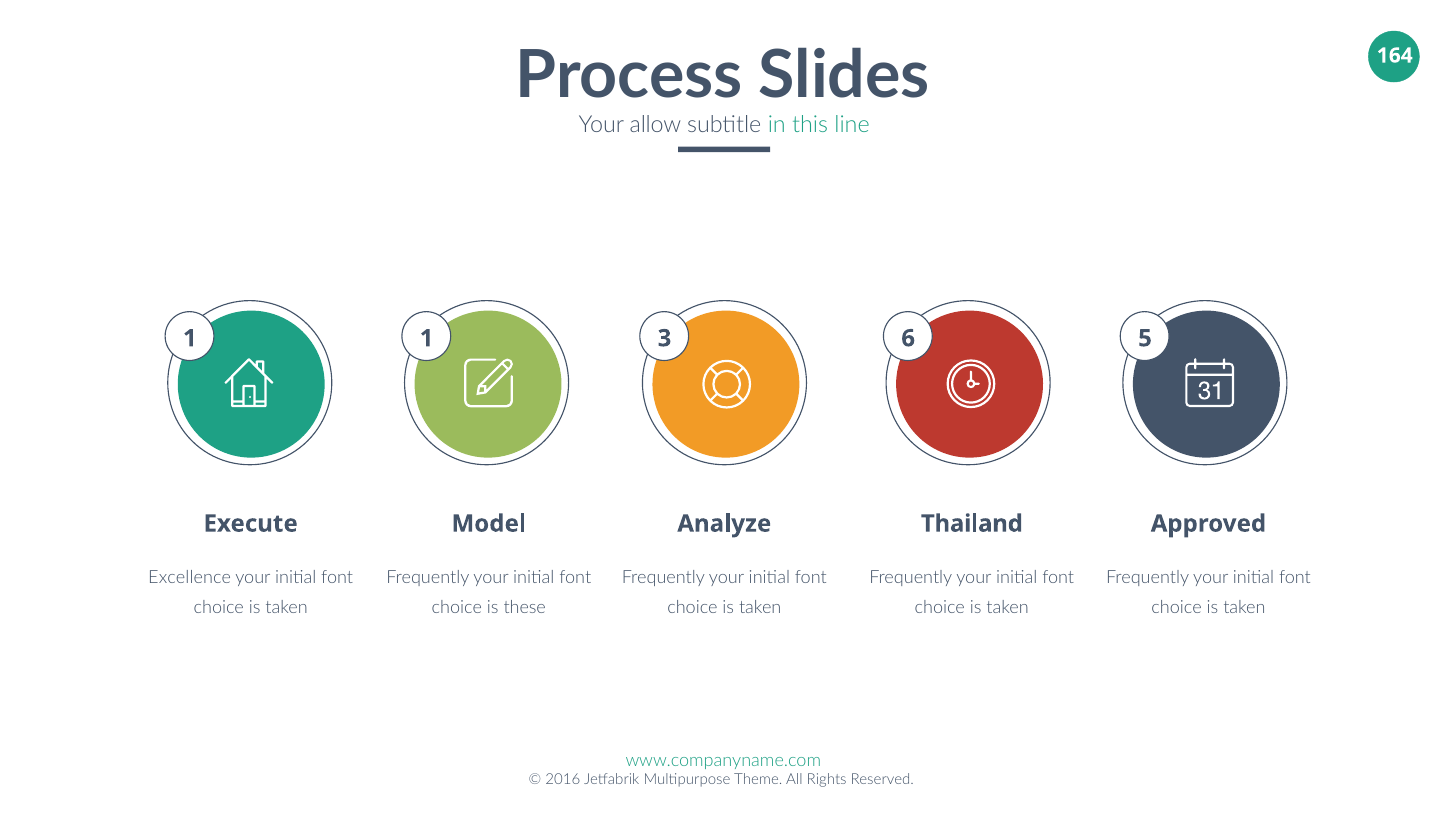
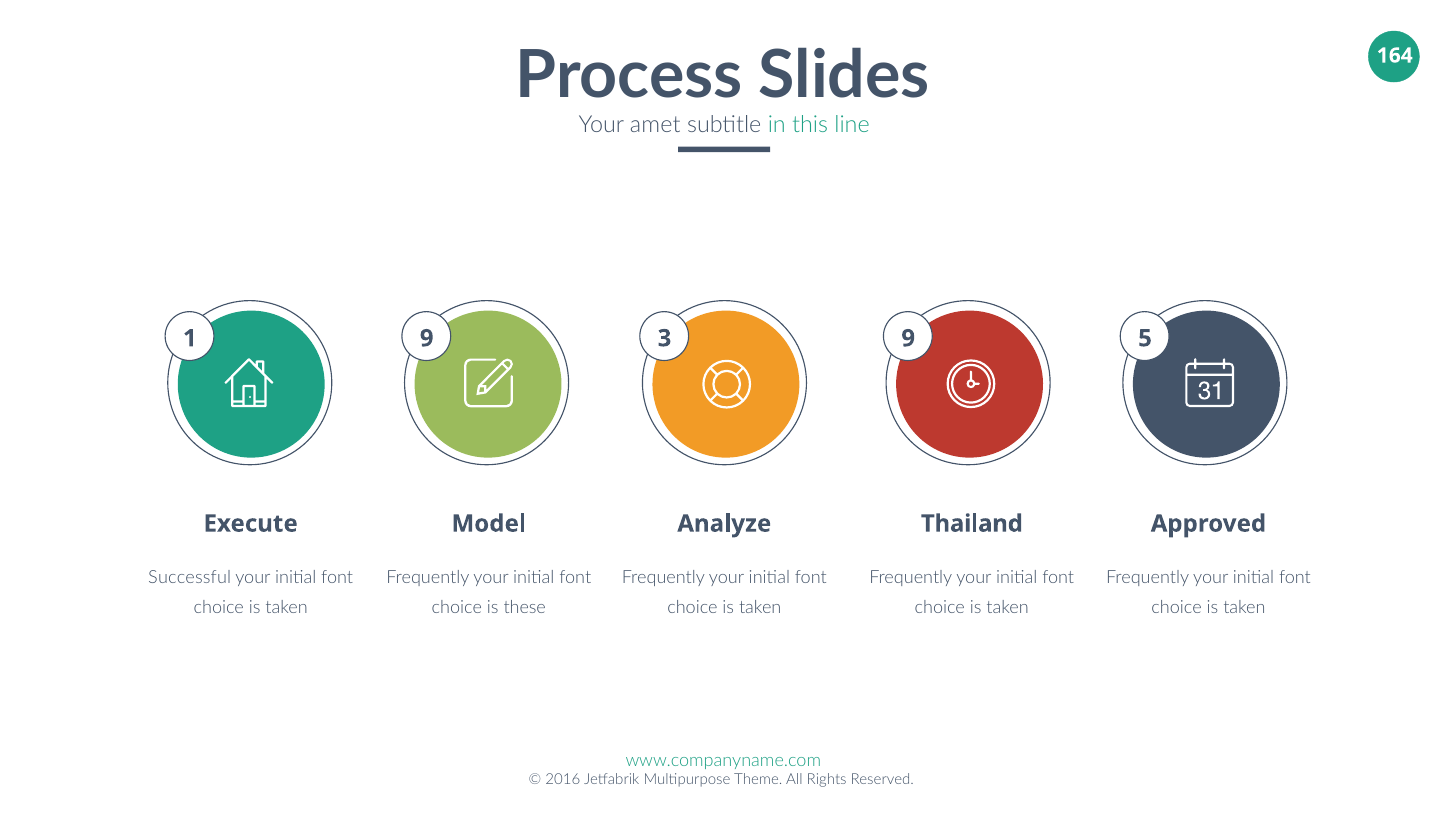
allow: allow -> amet
1 1: 1 -> 9
3 6: 6 -> 9
Excellence: Excellence -> Successful
